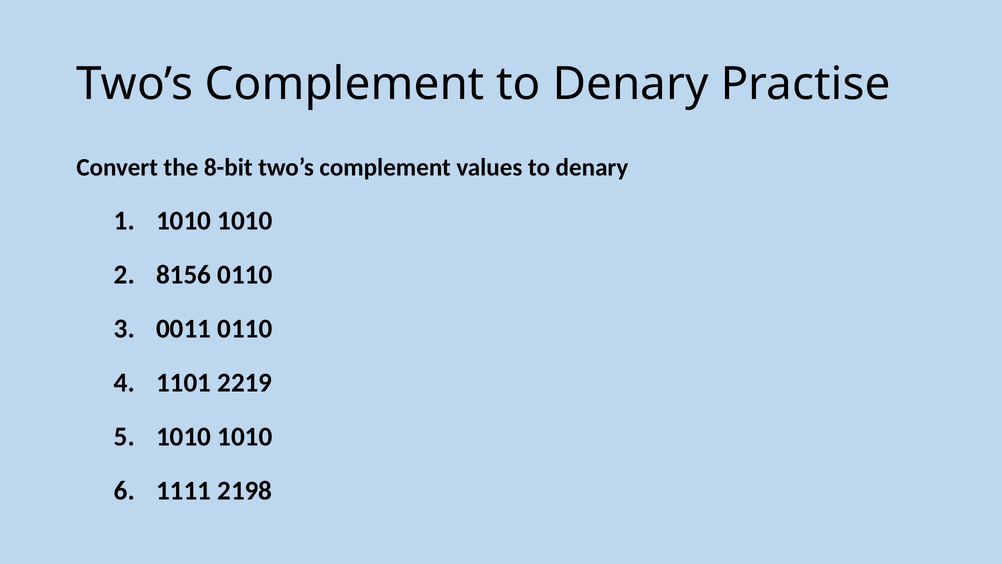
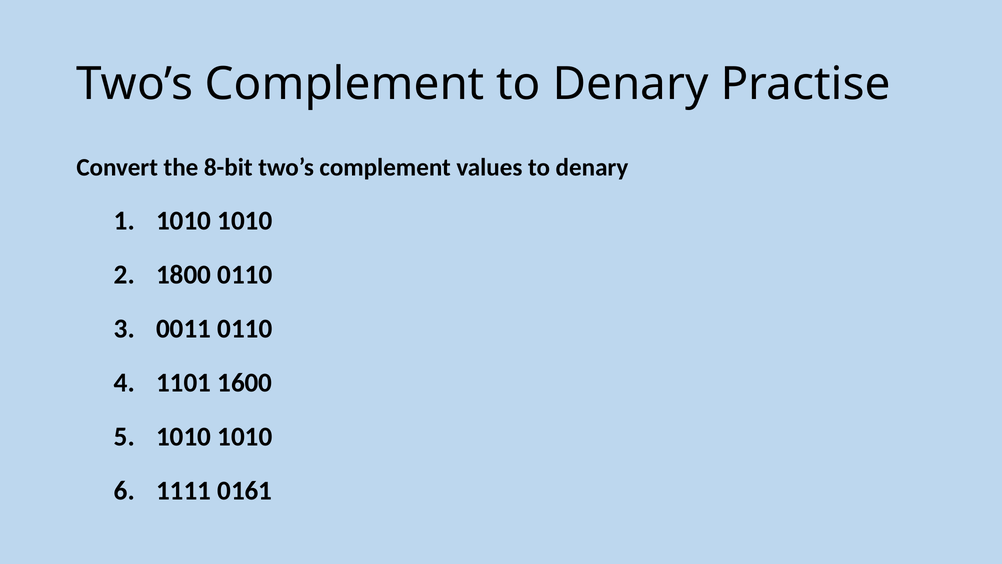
8156: 8156 -> 1800
2219: 2219 -> 1600
2198: 2198 -> 0161
